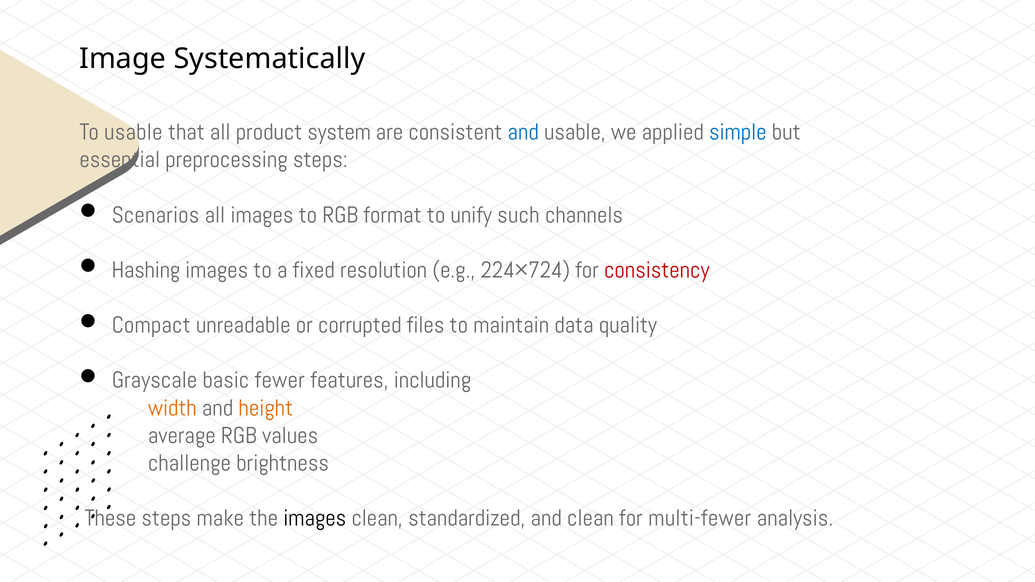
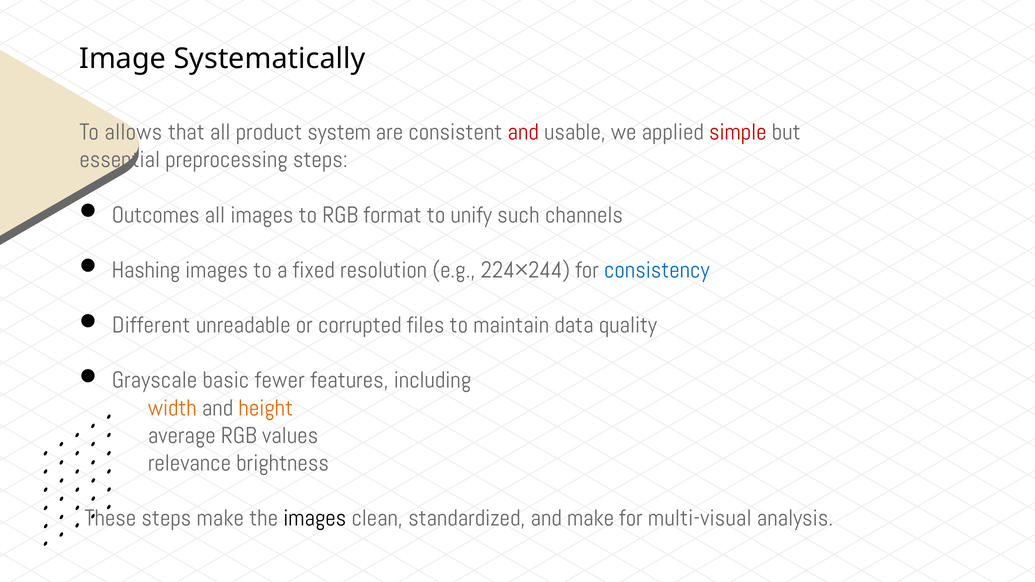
To usable: usable -> allows
and at (523, 132) colour: blue -> red
simple colour: blue -> red
Scenarios: Scenarios -> Outcomes
224×724: 224×724 -> 224×244
consistency colour: red -> blue
Compact: Compact -> Different
challenge: challenge -> relevance
and clean: clean -> make
multi-fewer: multi-fewer -> multi-visual
